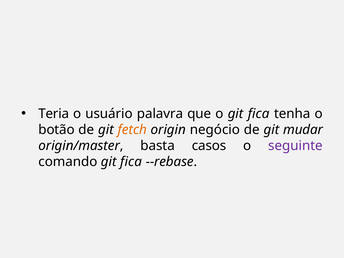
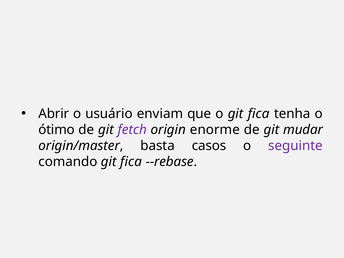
Teria: Teria -> Abrir
palavra: palavra -> enviam
botão: botão -> ótimo
fetch colour: orange -> purple
negócio: negócio -> enorme
